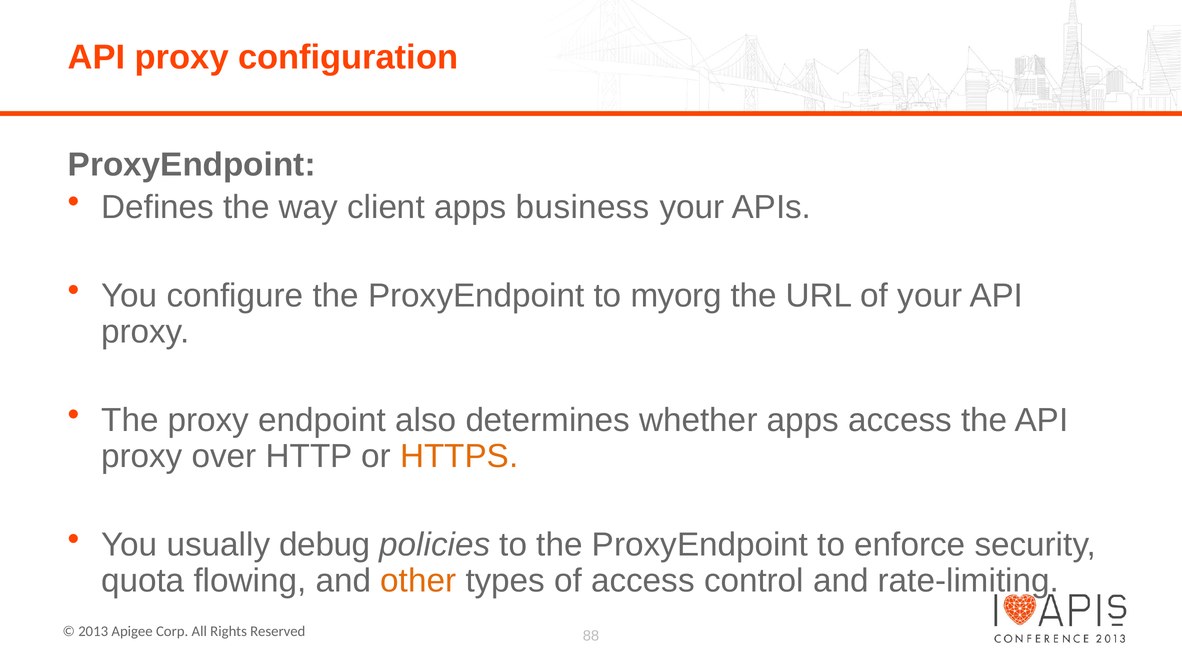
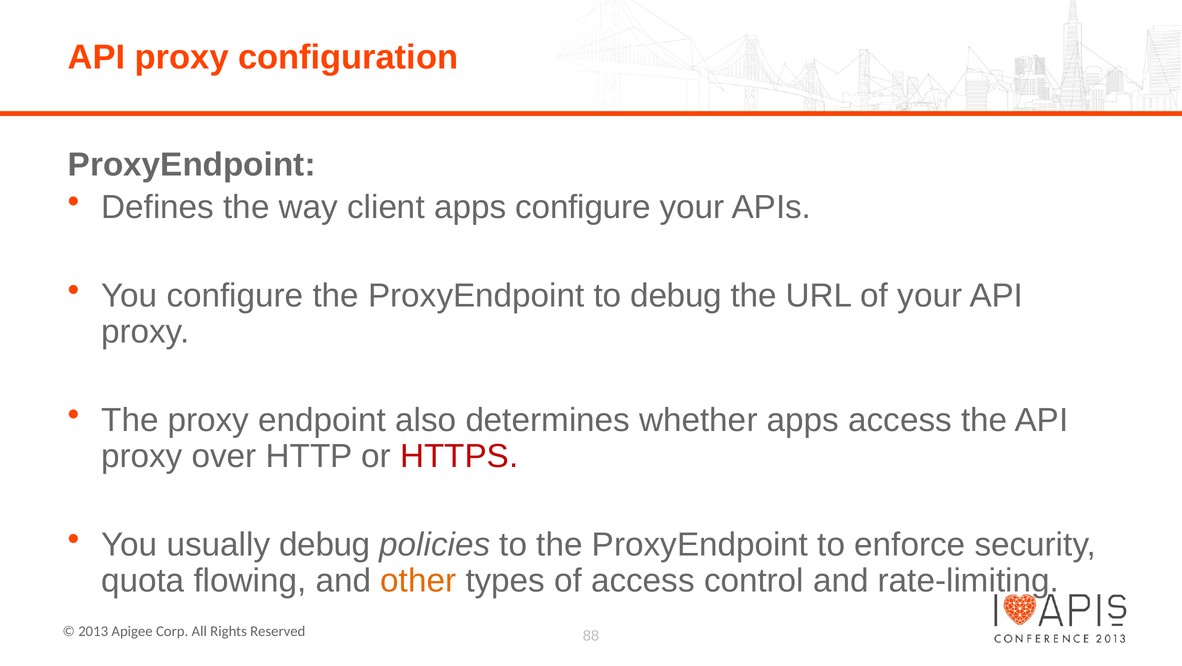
apps business: business -> configure
to myorg: myorg -> debug
HTTPS colour: orange -> red
